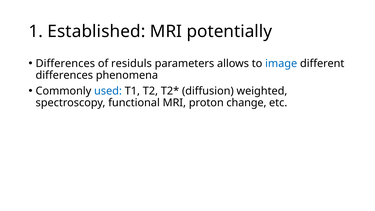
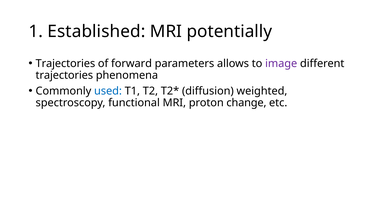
Differences at (65, 63): Differences -> Trajectories
residuls: residuls -> forward
image colour: blue -> purple
differences at (64, 75): differences -> trajectories
